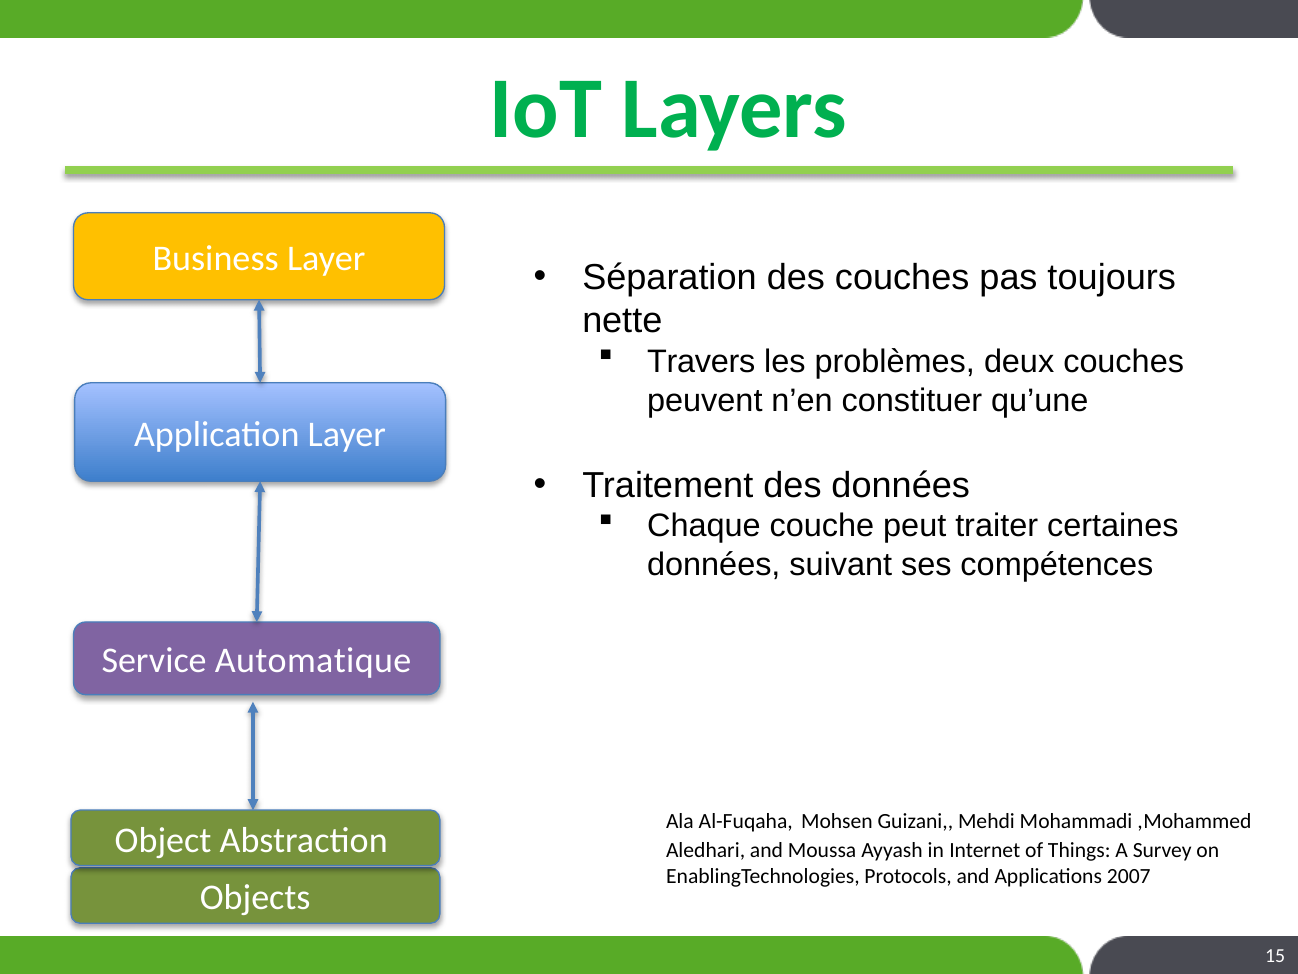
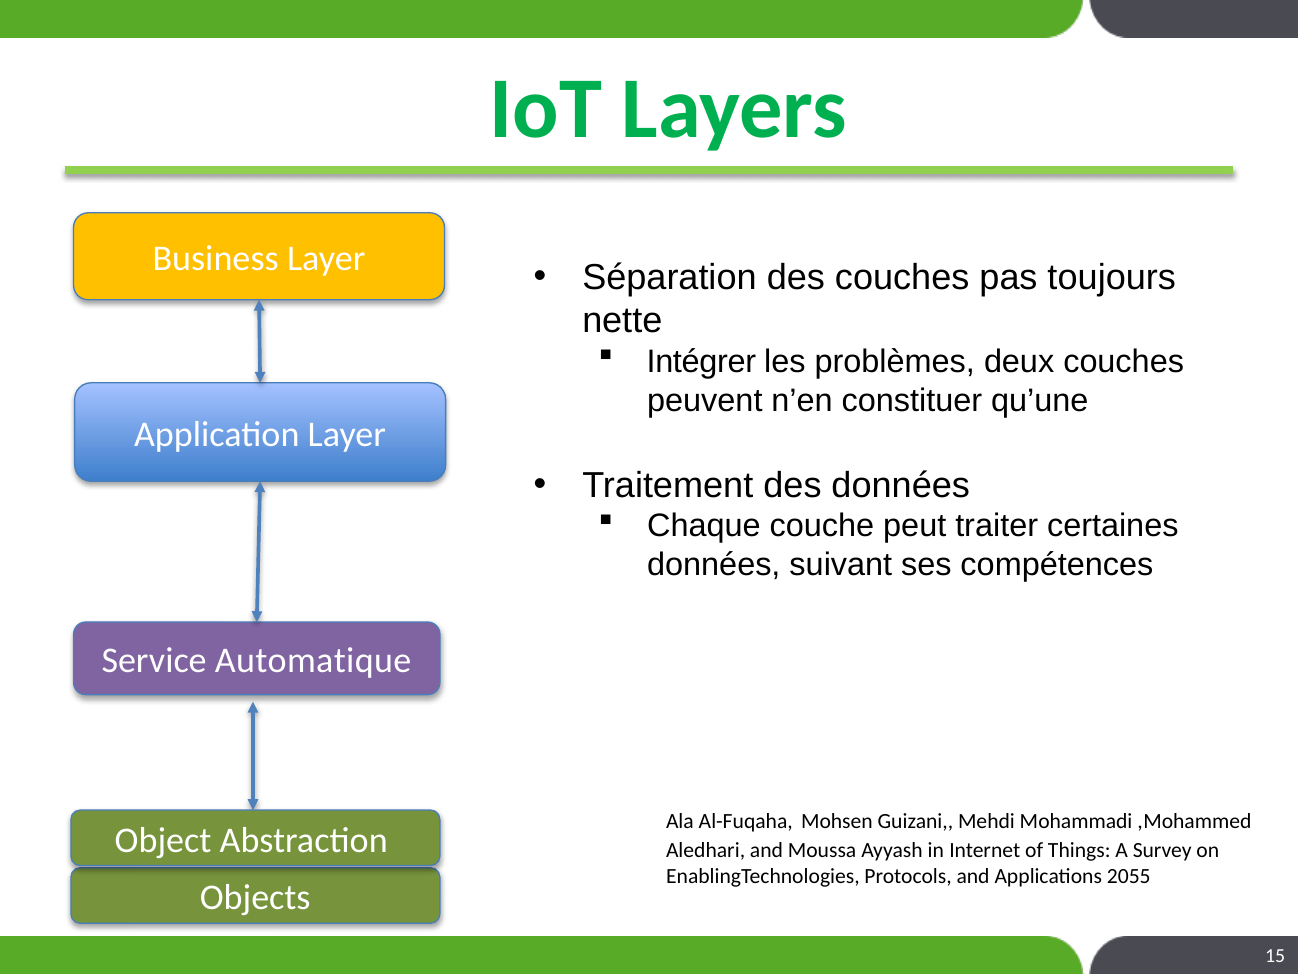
Travers: Travers -> Intégrer
2007: 2007 -> 2055
